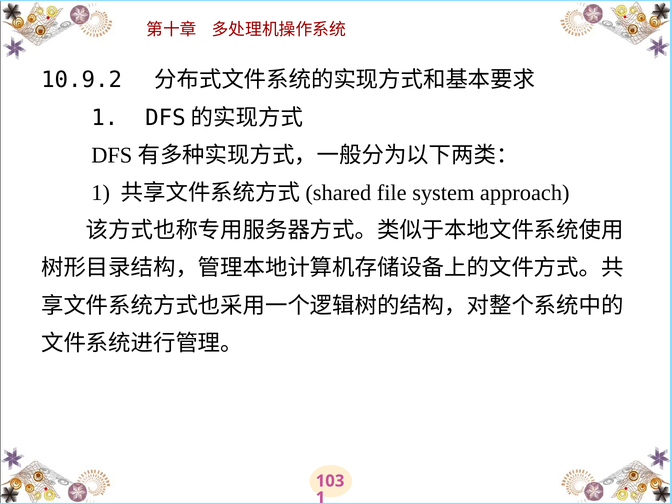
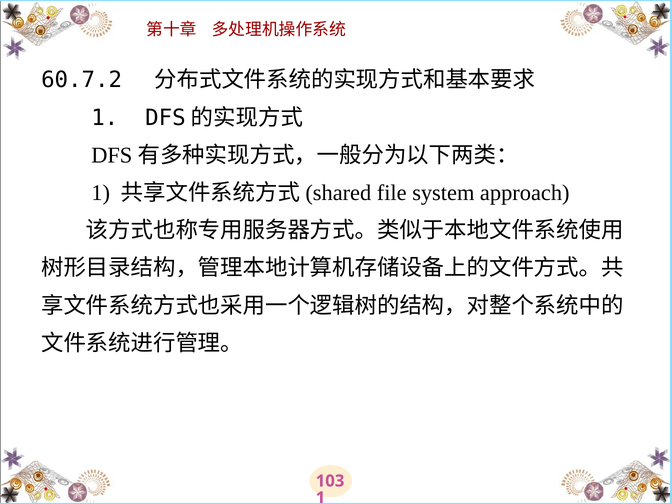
10.9.2: 10.9.2 -> 60.7.2
